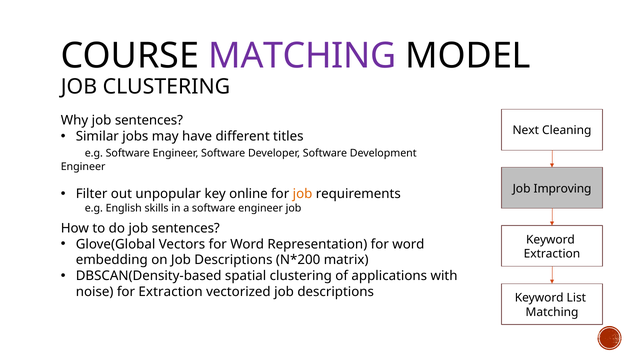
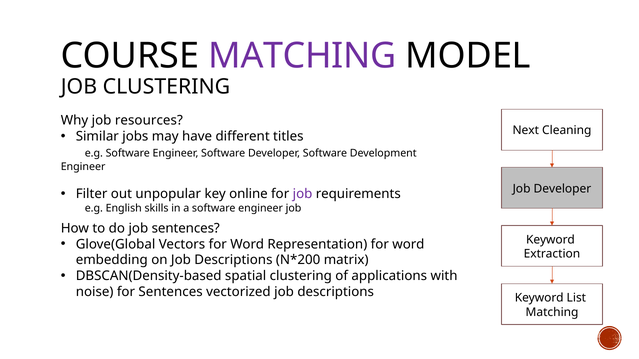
Why job sentences: sentences -> resources
Job Improving: Improving -> Developer
job at (303, 194) colour: orange -> purple
for Extraction: Extraction -> Sentences
